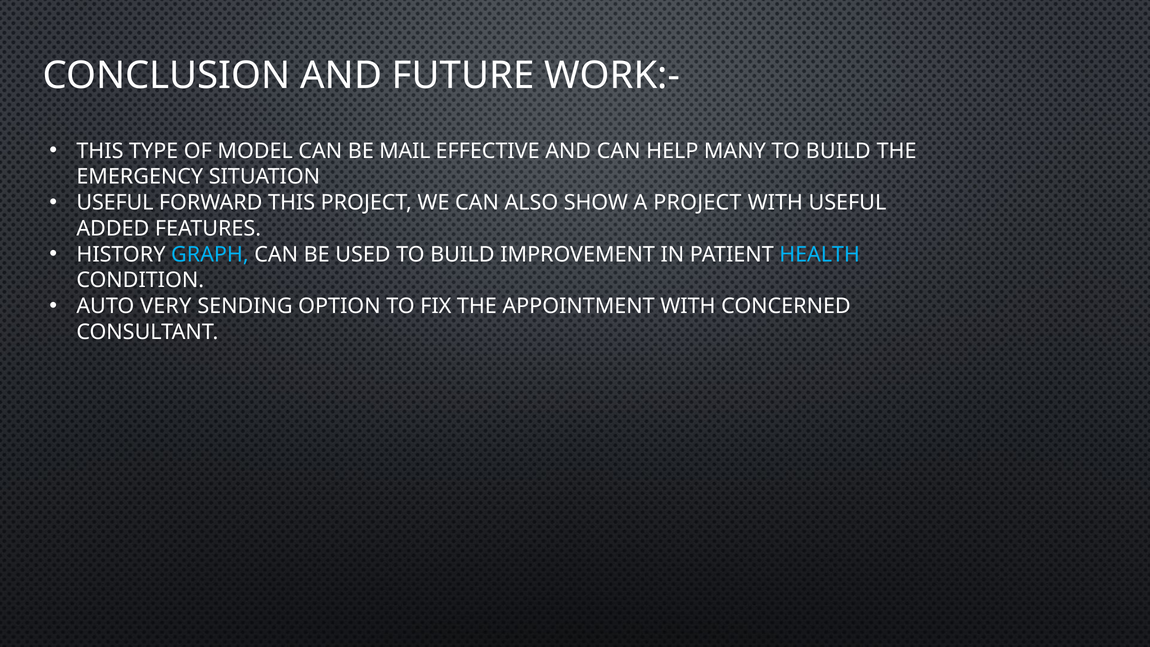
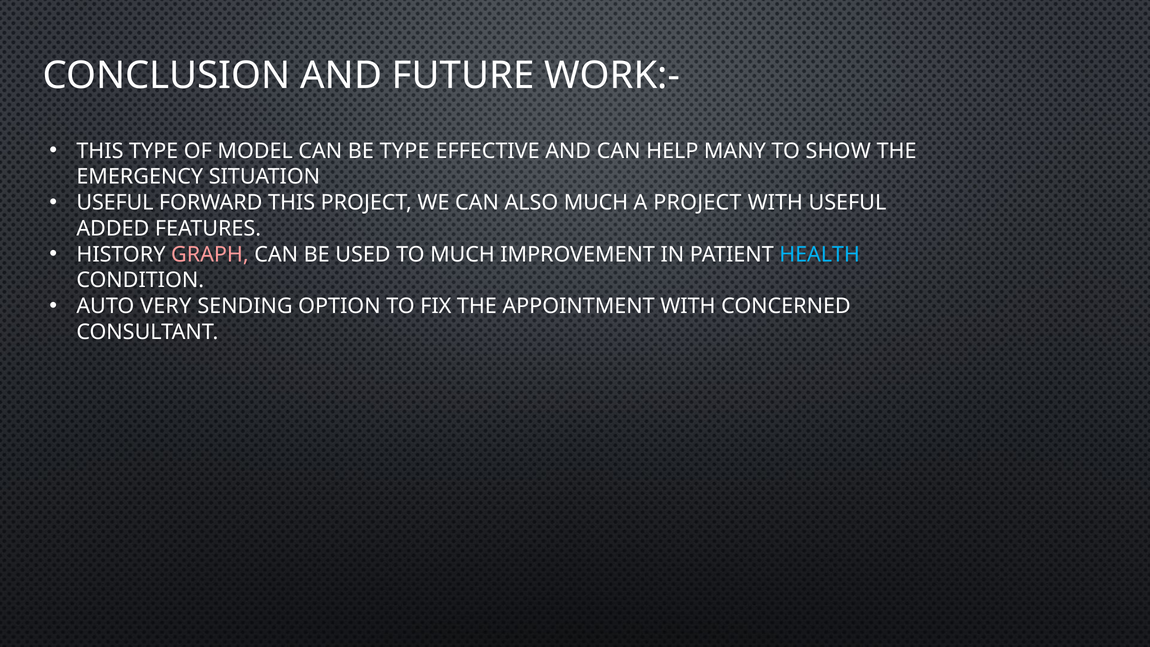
BE MAIL: MAIL -> TYPE
MANY TO BUILD: BUILD -> SHOW
ALSO SHOW: SHOW -> MUCH
GRAPH colour: light blue -> pink
USED TO BUILD: BUILD -> MUCH
